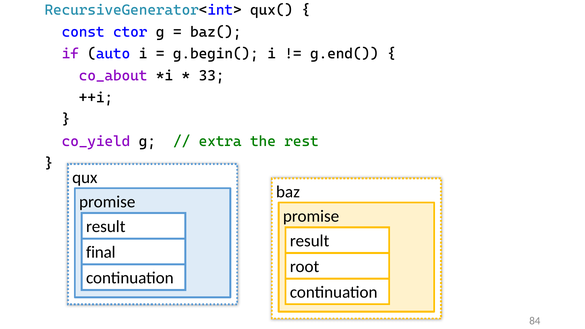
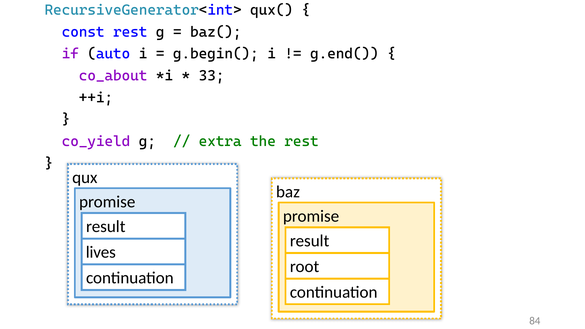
const ctor: ctor -> rest
final: final -> lives
